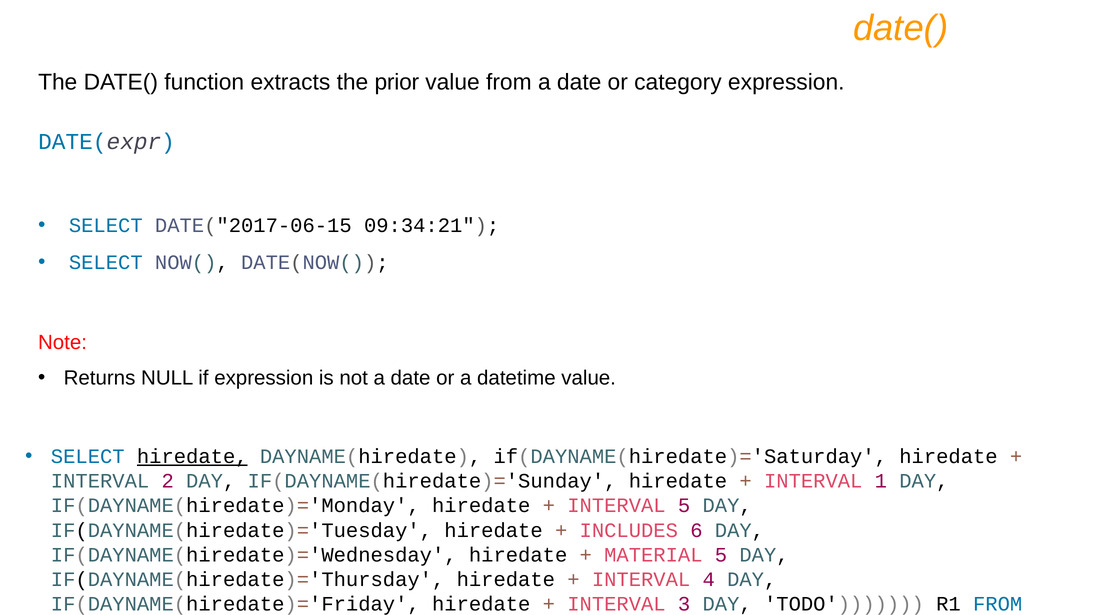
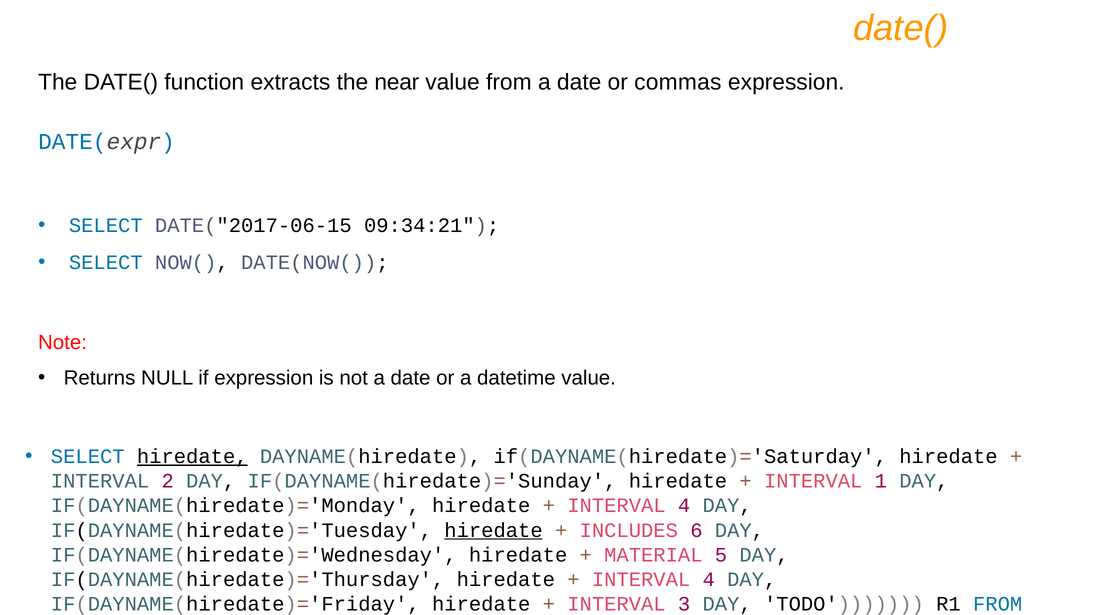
prior: prior -> near
category: category -> commas
5 at (684, 505): 5 -> 4
hiredate at (494, 530) underline: none -> present
